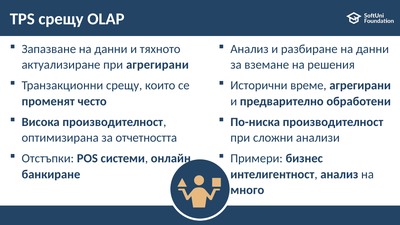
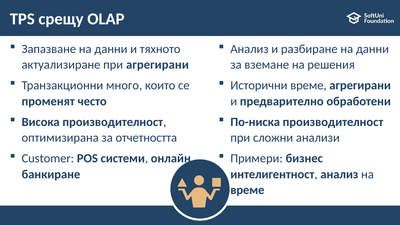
Транзакционни срещу: срещу -> много
Отстъпки: Отстъпки -> Customer
много at (247, 190): много -> време
